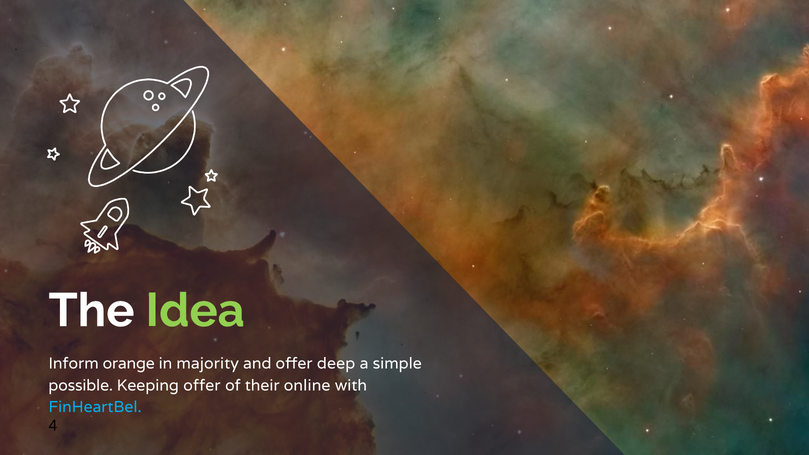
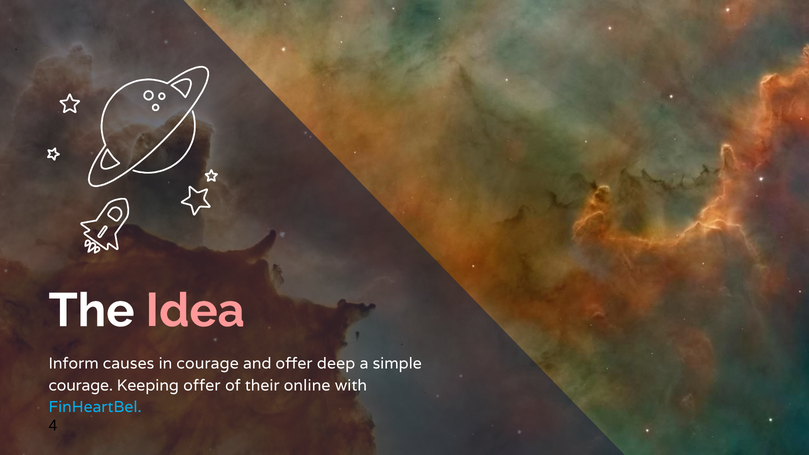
Idea colour: light green -> pink
orange: orange -> causes
in majority: majority -> courage
possible at (81, 385): possible -> courage
